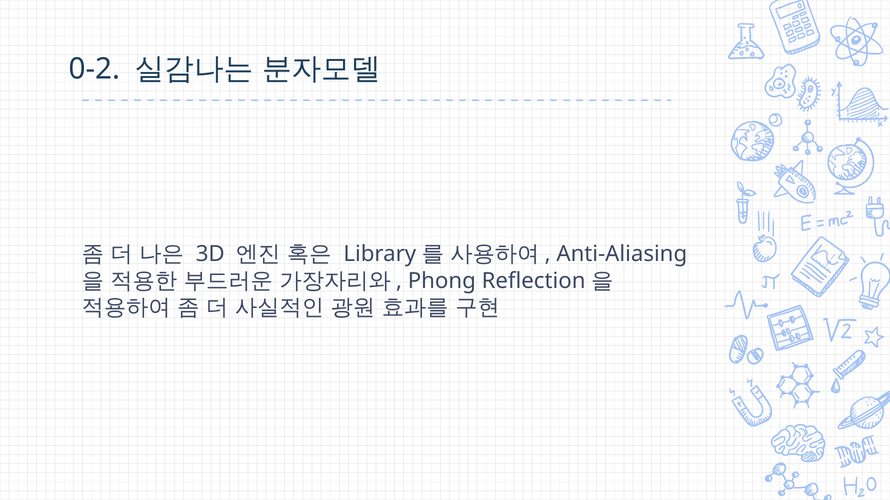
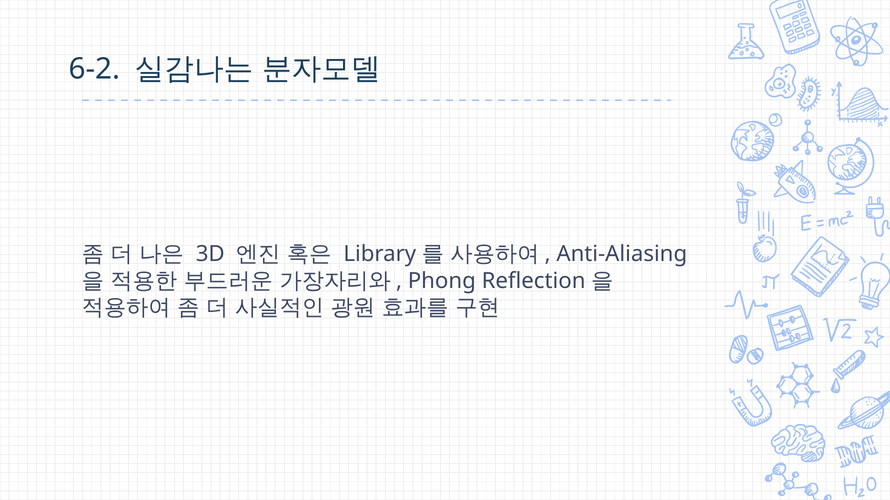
0-2: 0-2 -> 6-2
